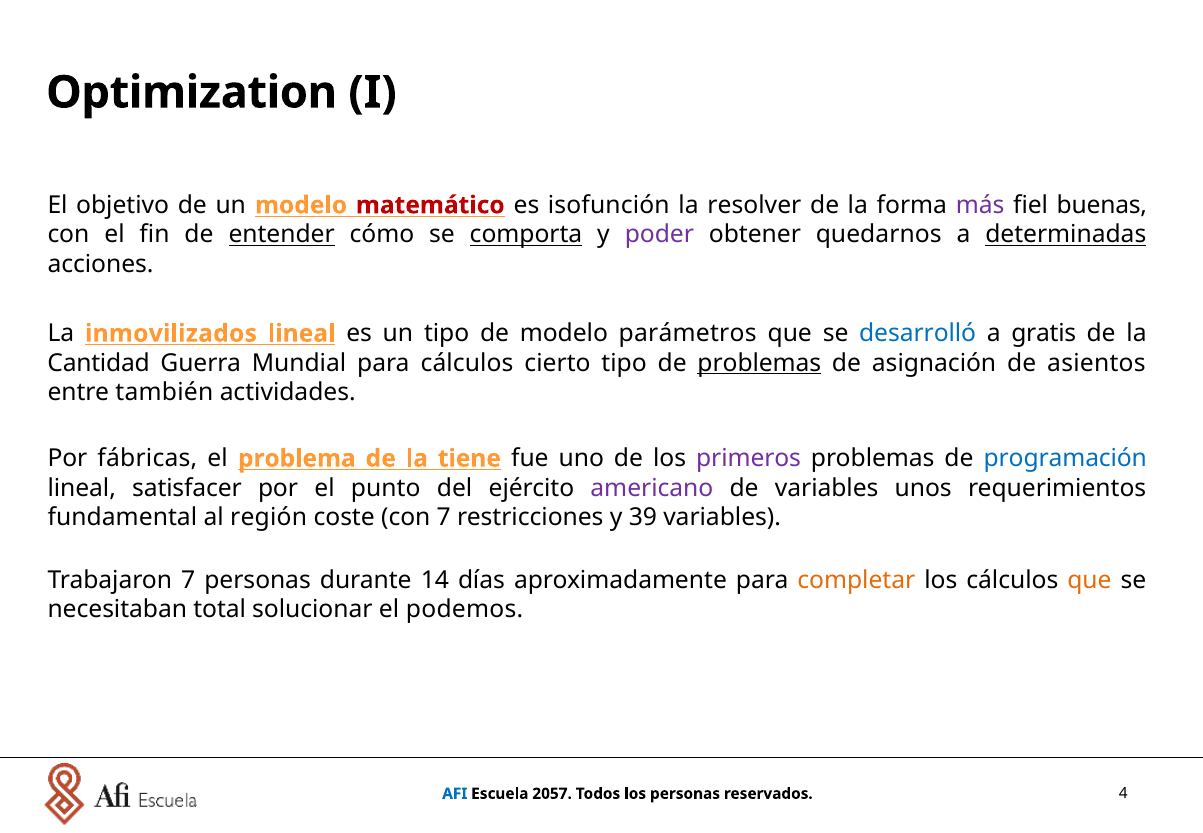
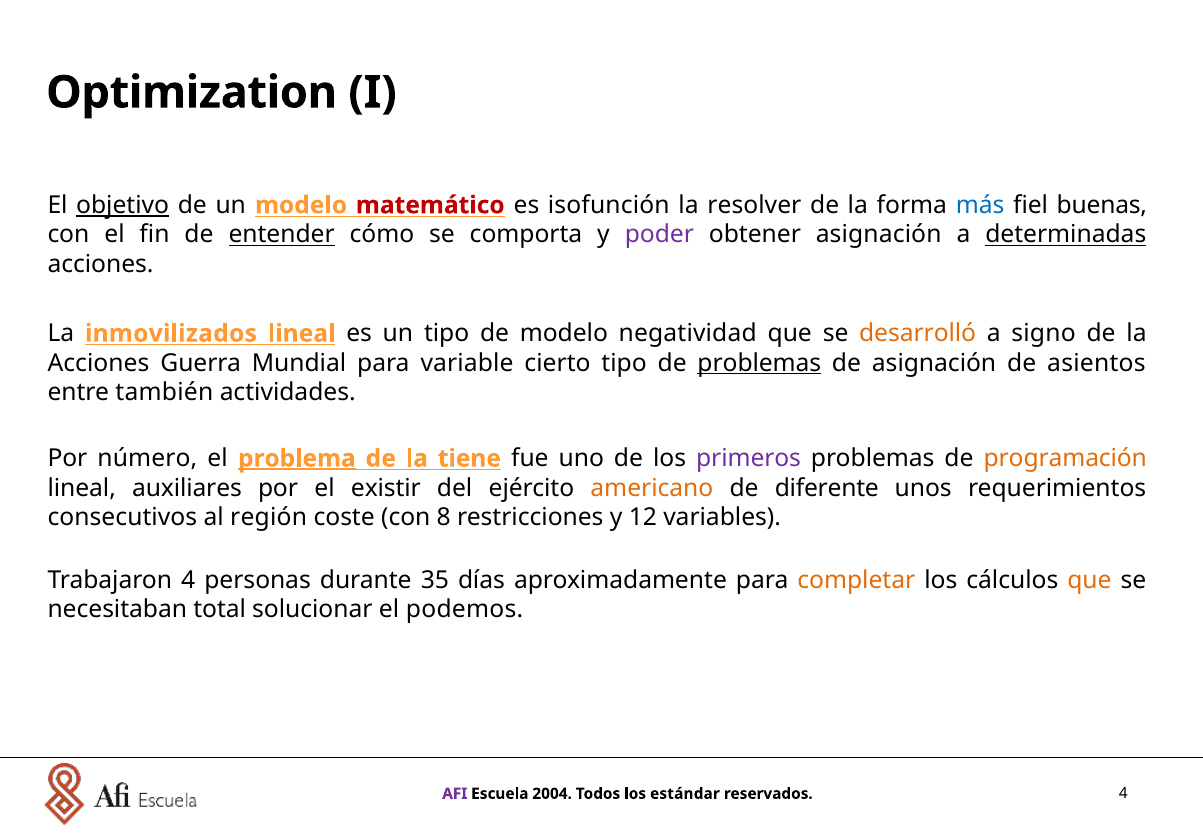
objetivo underline: none -> present
más colour: purple -> blue
comporta underline: present -> none
obtener quedarnos: quedarnos -> asignación
parámetros: parámetros -> negatividad
desarrolló colour: blue -> orange
gratis: gratis -> signo
Cantidad at (99, 363): Cantidad -> Acciones
para cálculos: cálculos -> variable
fábricas: fábricas -> número
problema underline: none -> present
programación colour: blue -> orange
satisfacer: satisfacer -> auxiliares
punto: punto -> existir
americano colour: purple -> orange
de variables: variables -> diferente
fundamental: fundamental -> consecutivos
con 7: 7 -> 8
39: 39 -> 12
Trabajaron 7: 7 -> 4
14: 14 -> 35
AFI colour: blue -> purple
2057: 2057 -> 2004
los personas: personas -> estándar
